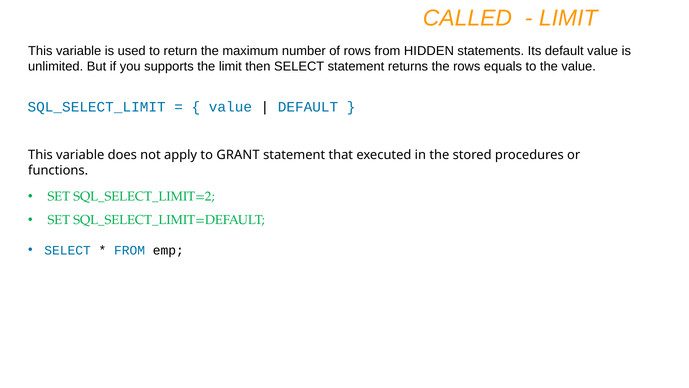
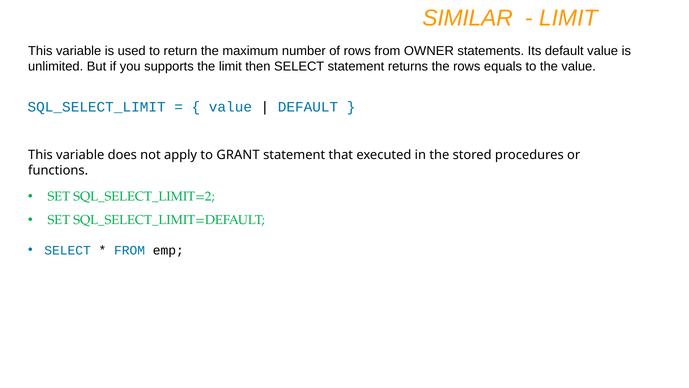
CALLED: CALLED -> SIMILAR
HIDDEN: HIDDEN -> OWNER
